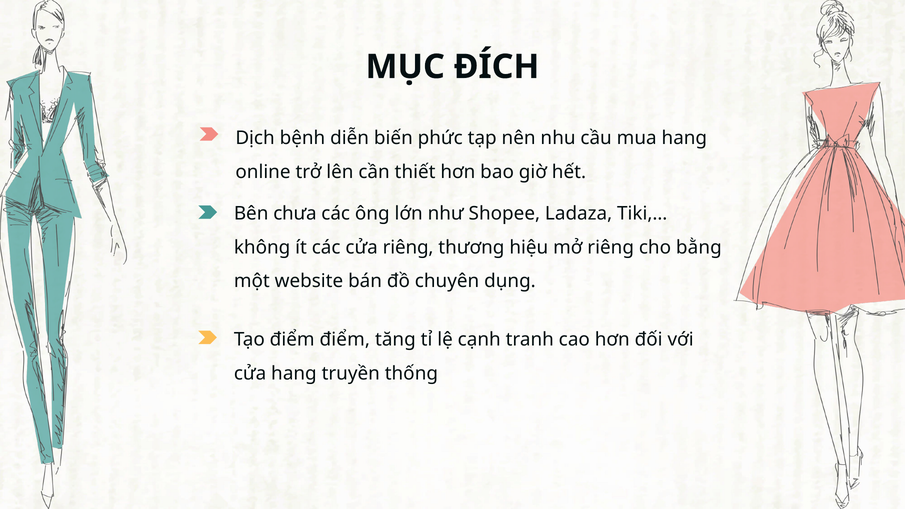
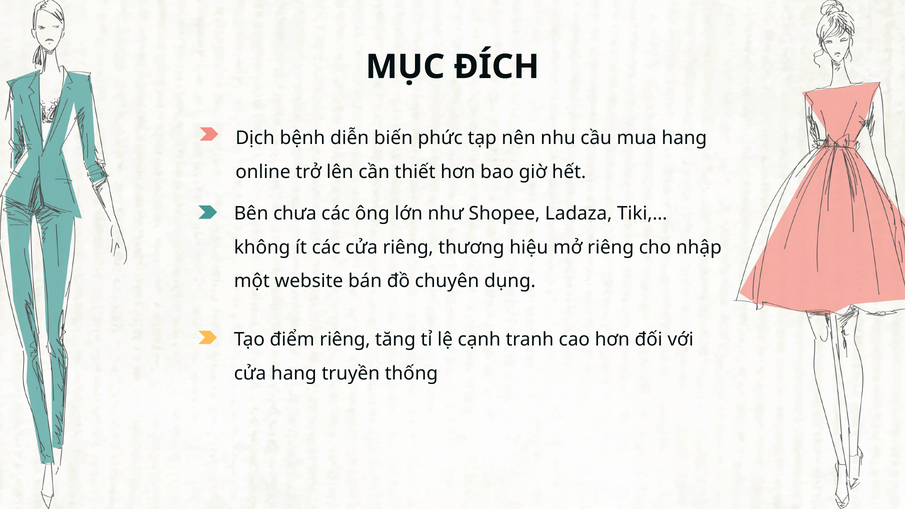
bằng: bằng -> nhập
điểm điểm: điểm -> riêng
